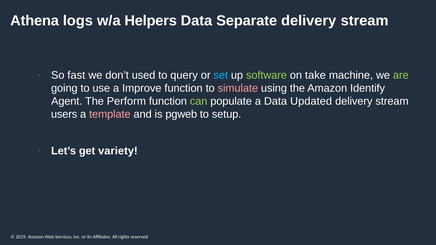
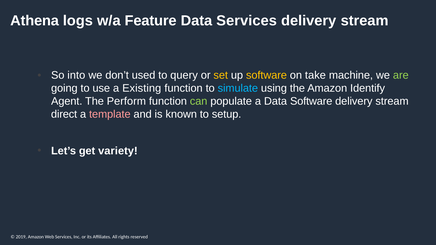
Helpers: Helpers -> Feature
Data Separate: Separate -> Services
fast: fast -> into
set colour: light blue -> yellow
software at (266, 75) colour: light green -> yellow
Improve: Improve -> Existing
simulate colour: pink -> light blue
Data Updated: Updated -> Software
users: users -> direct
pgweb: pgweb -> known
